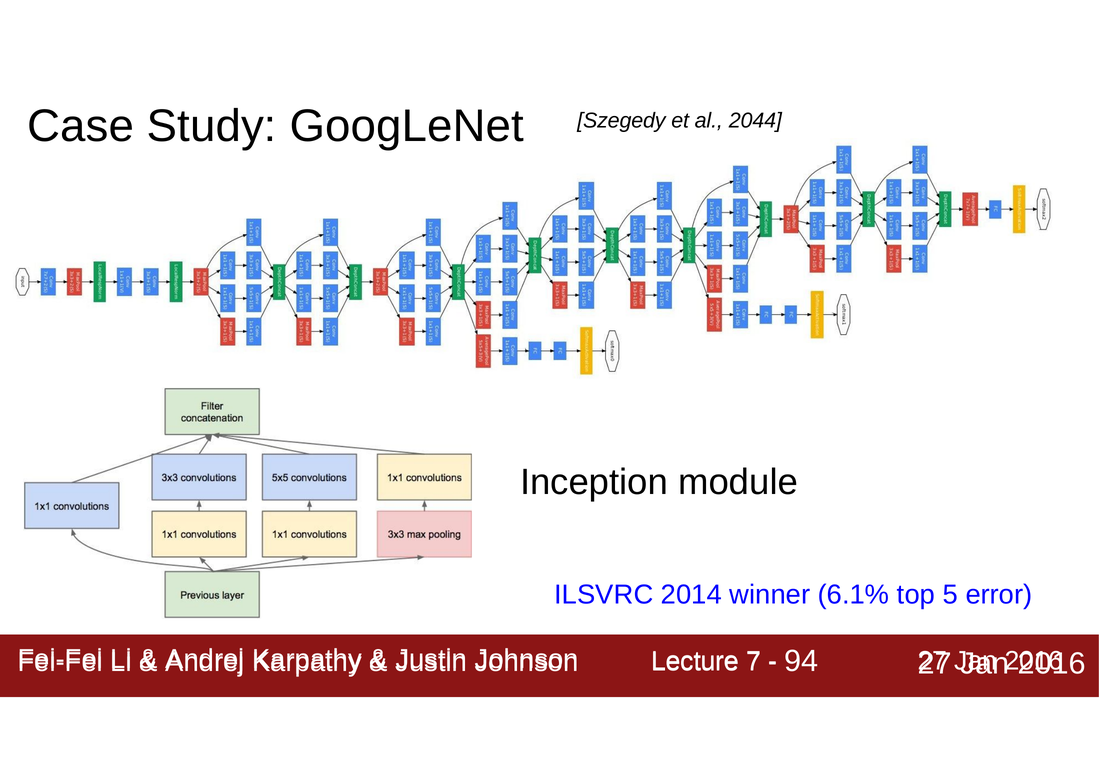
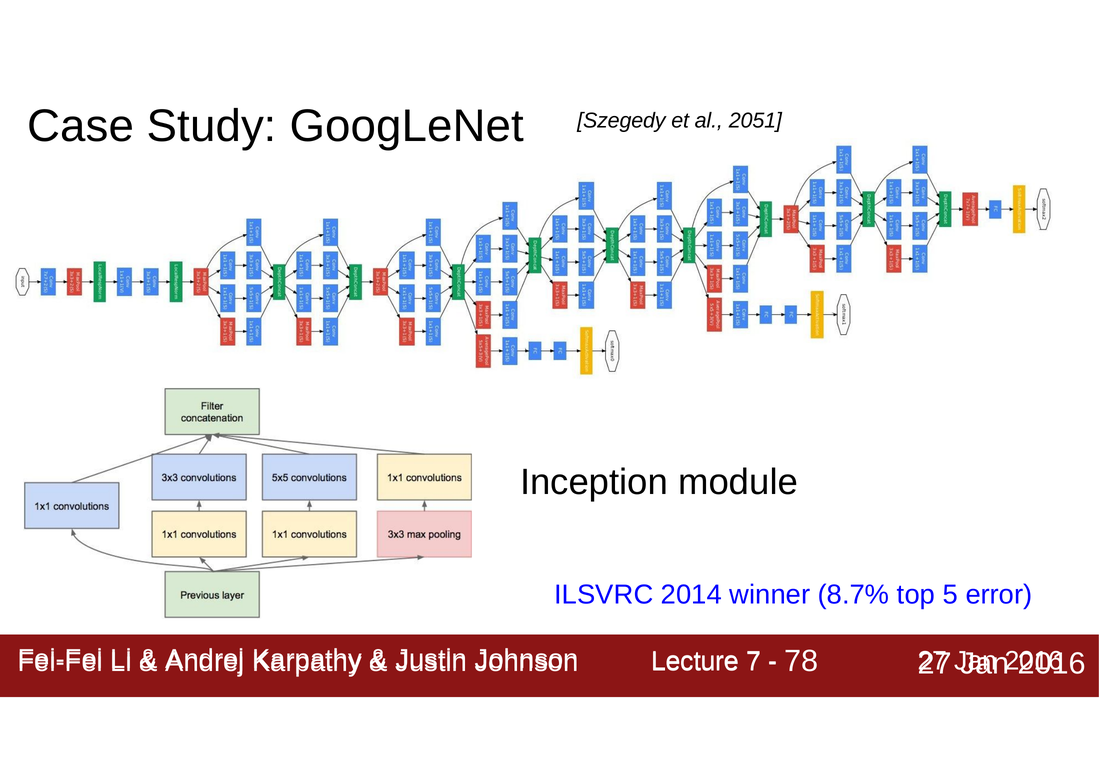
2044: 2044 -> 2051
6.1%: 6.1% -> 8.7%
94: 94 -> 78
